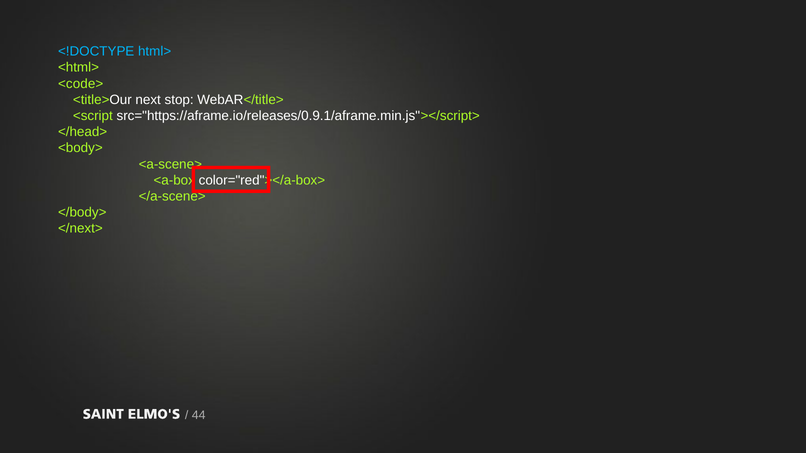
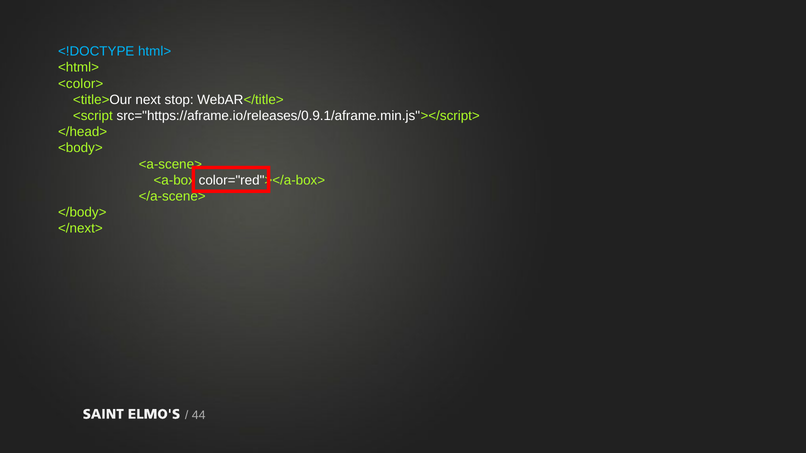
<code>: <code> -> <color>
